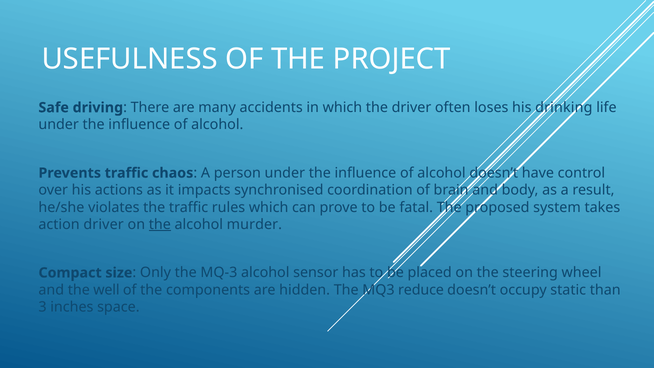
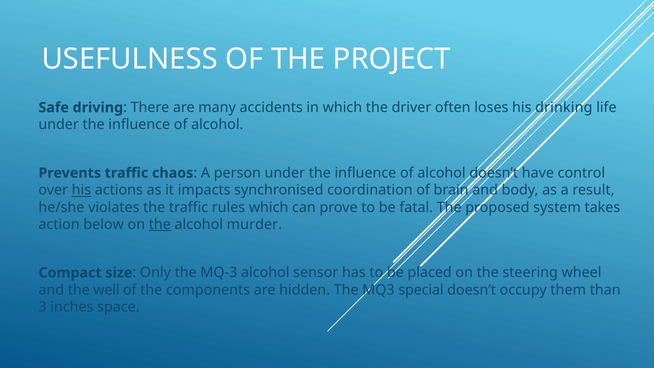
his at (81, 190) underline: none -> present
action driver: driver -> below
reduce: reduce -> special
static: static -> them
